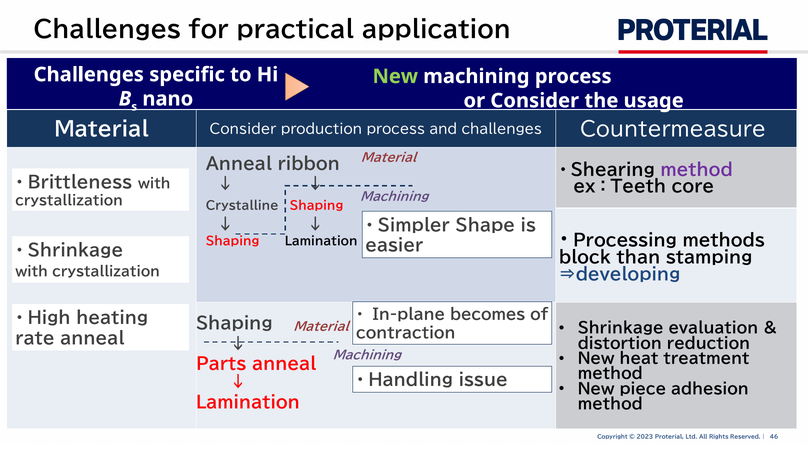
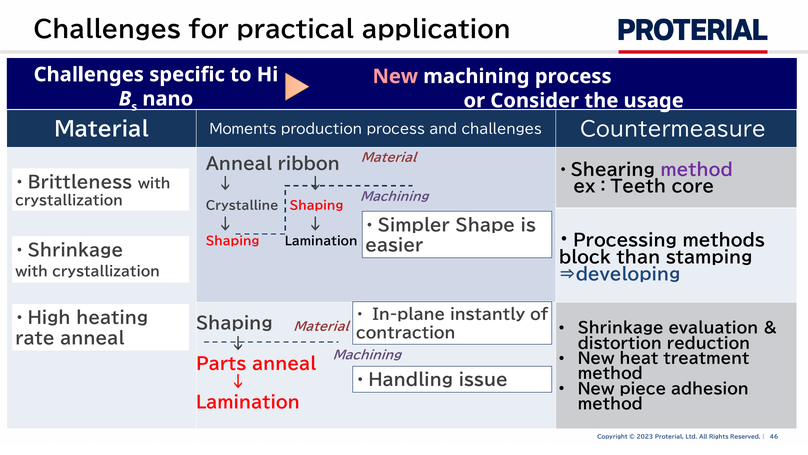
New at (395, 76) colour: light green -> pink
Material Consider: Consider -> Moments
becomes: becomes -> instantly
